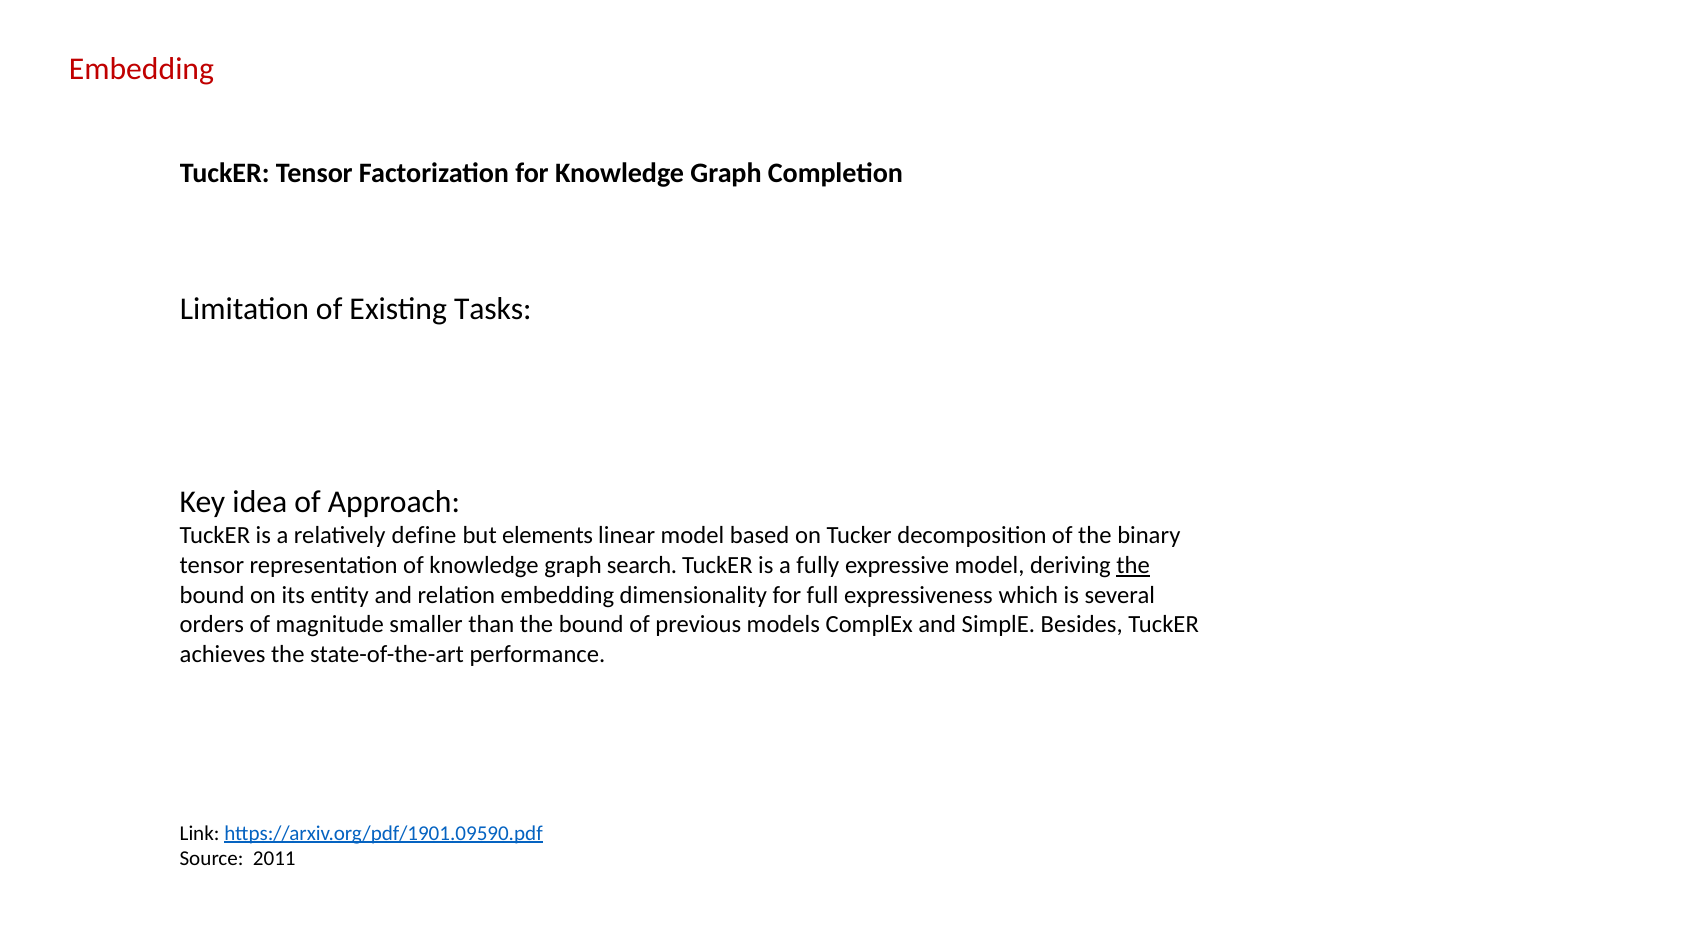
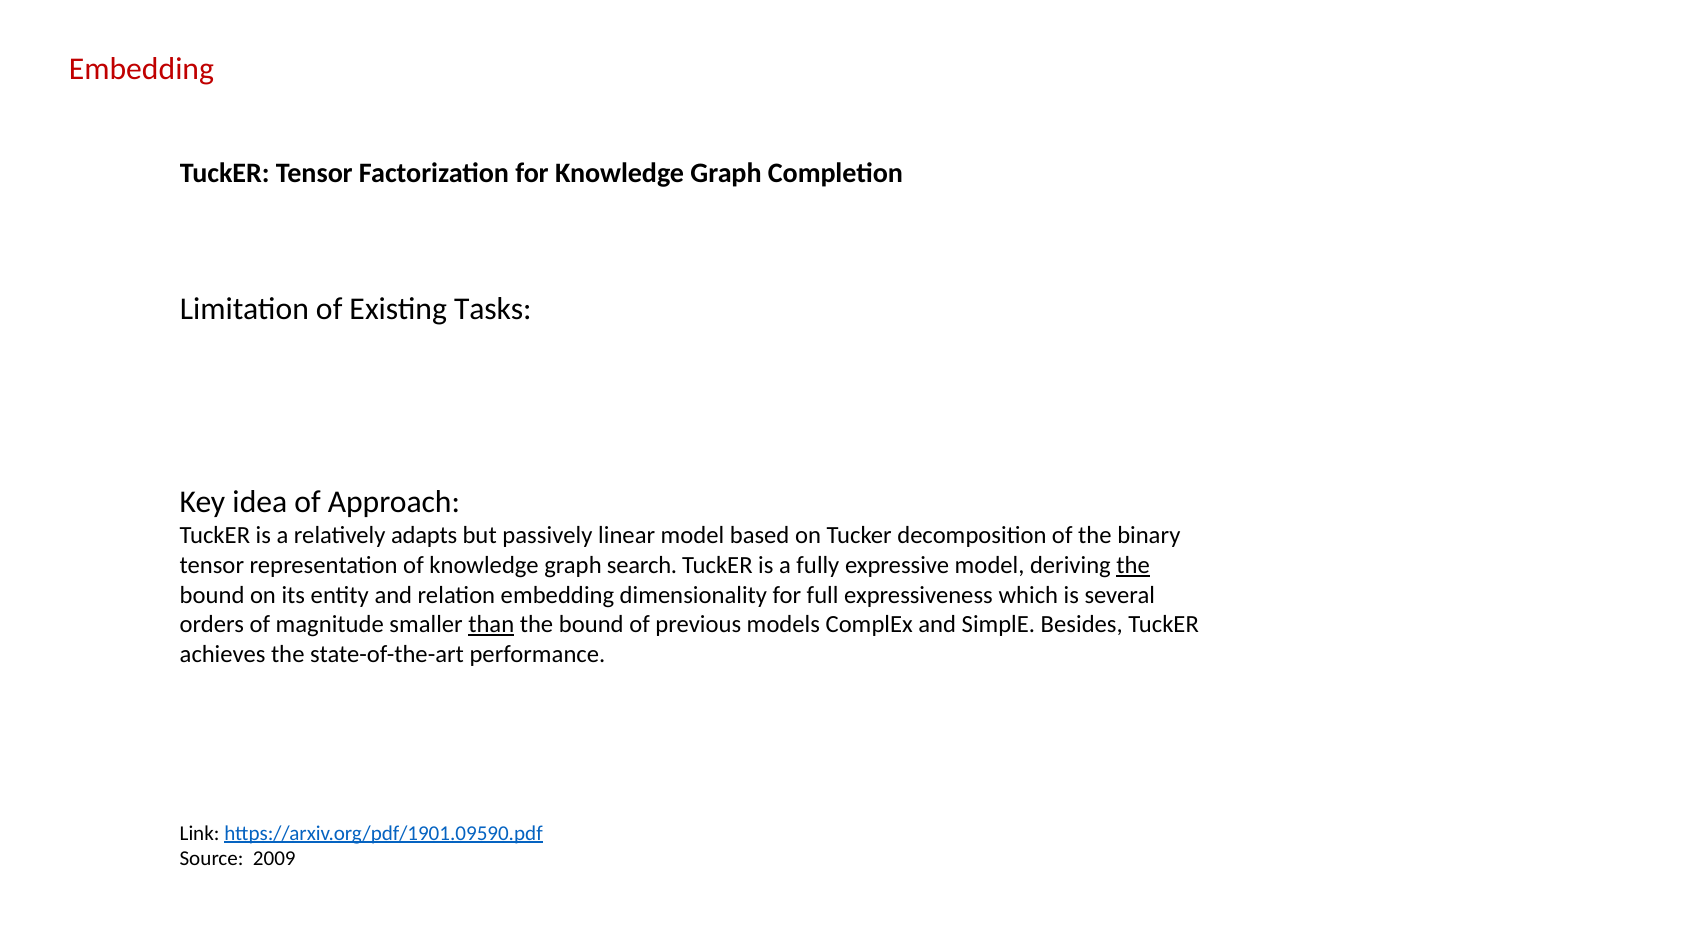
define: define -> adapts
elements: elements -> passively
than underline: none -> present
2011: 2011 -> 2009
